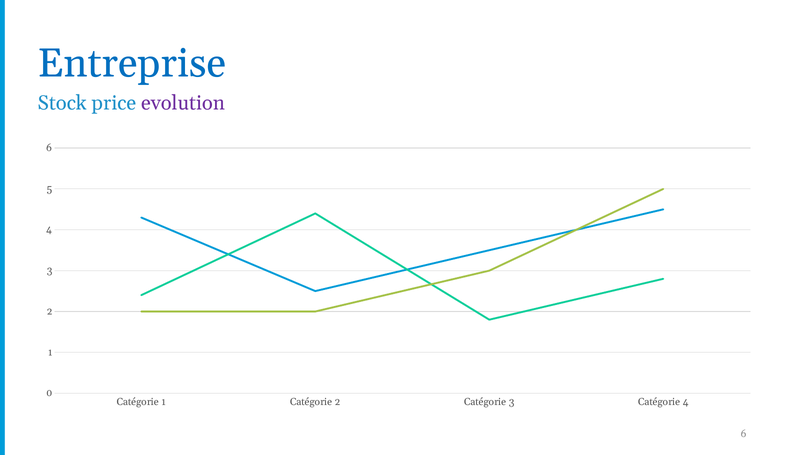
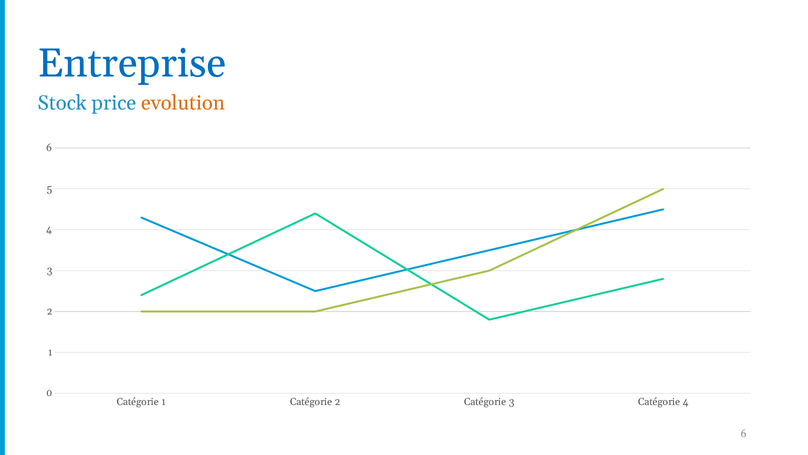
evolution colour: purple -> orange
